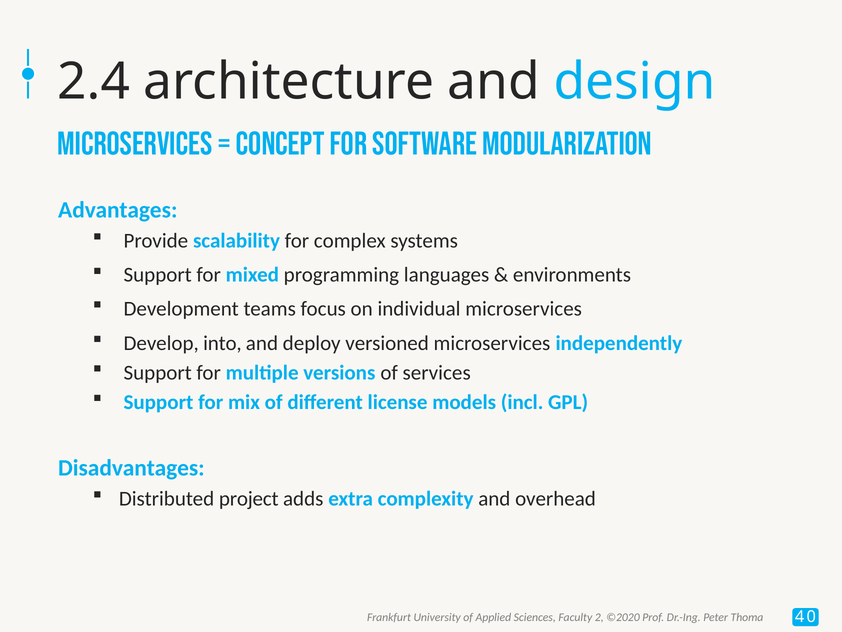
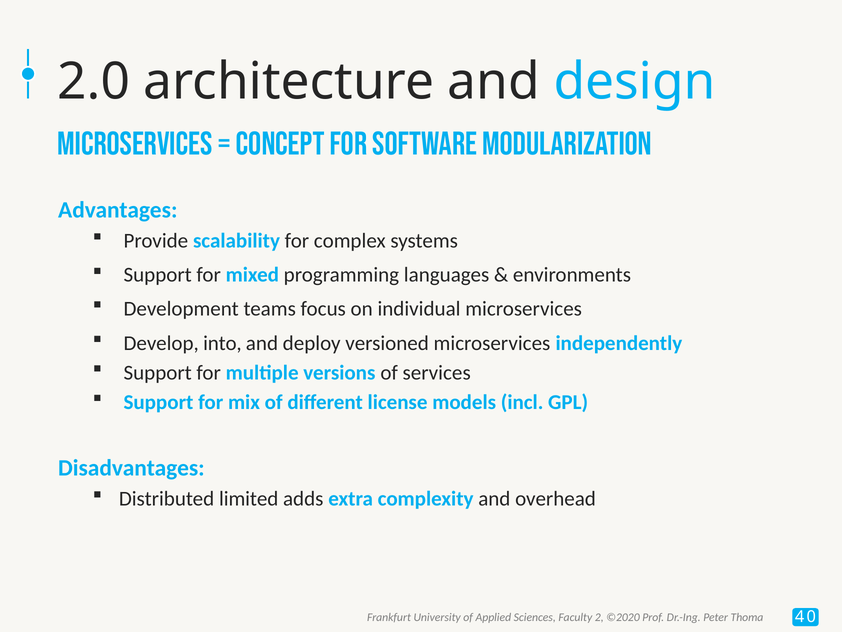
2.4: 2.4 -> 2.0
project: project -> limited
